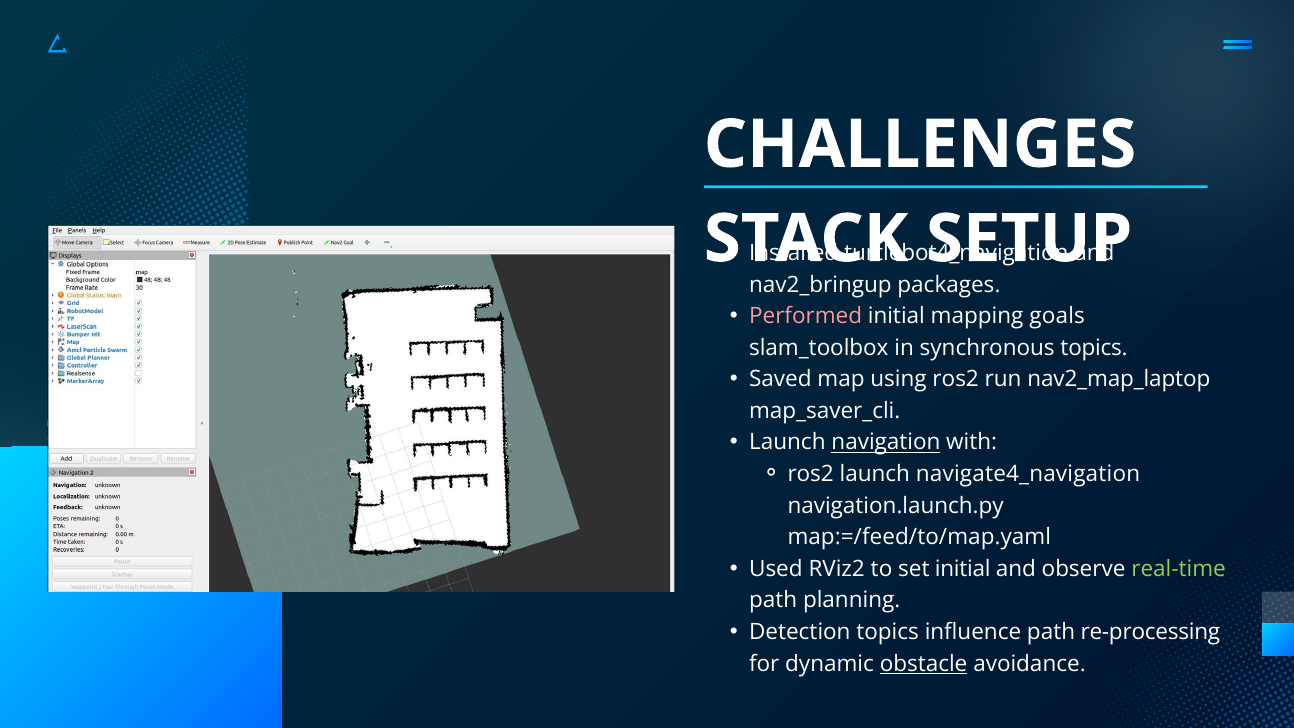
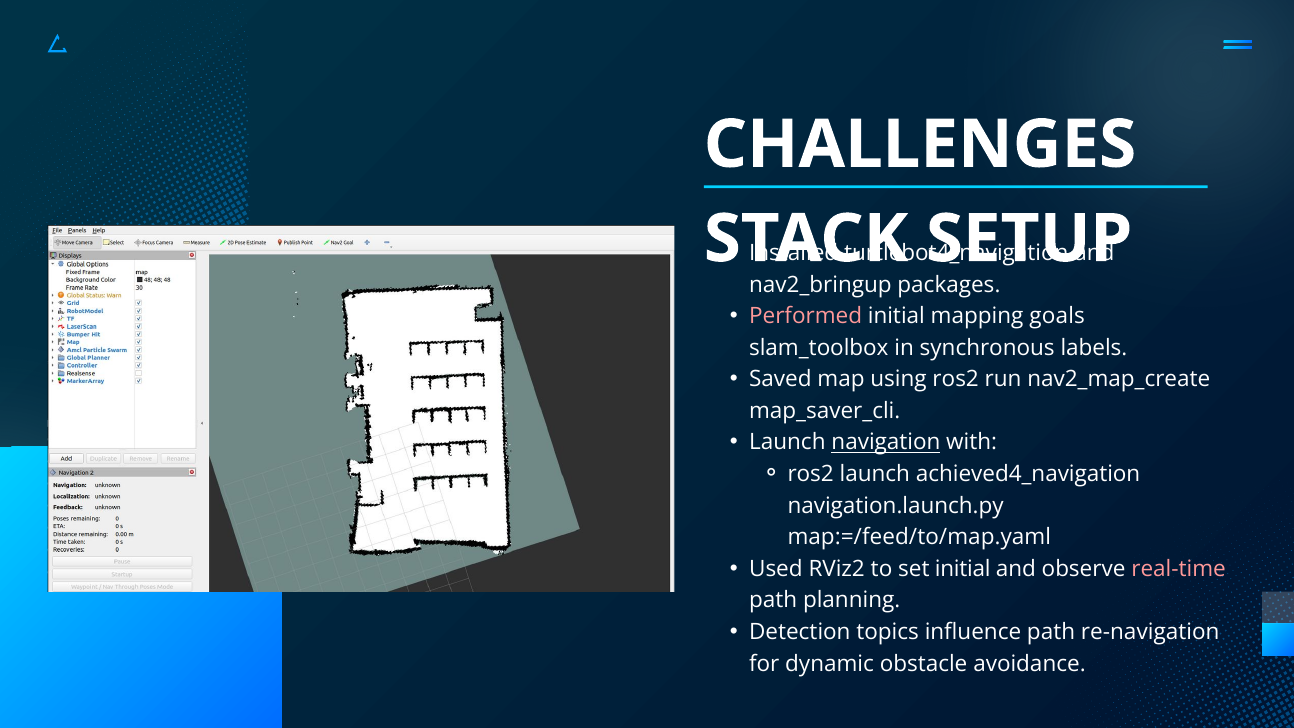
synchronous topics: topics -> labels
nav2_map_laptop: nav2_map_laptop -> nav2_map_create
navigate4_navigation: navigate4_navigation -> achieved4_navigation
real-time colour: light green -> pink
re-processing: re-processing -> re-navigation
obstacle underline: present -> none
